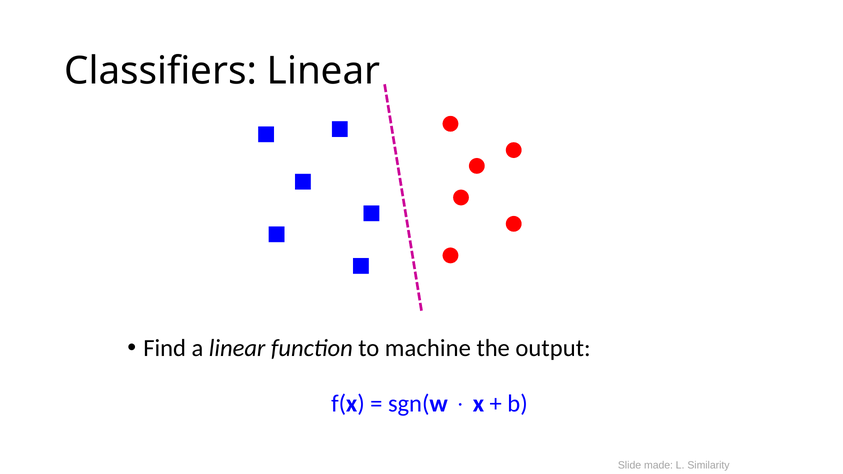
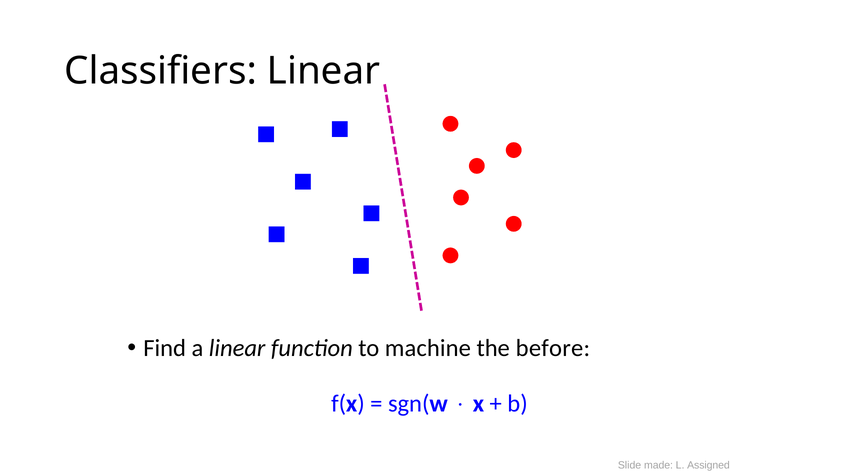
output: output -> before
Similarity: Similarity -> Assigned
